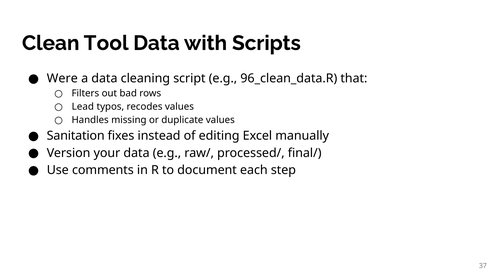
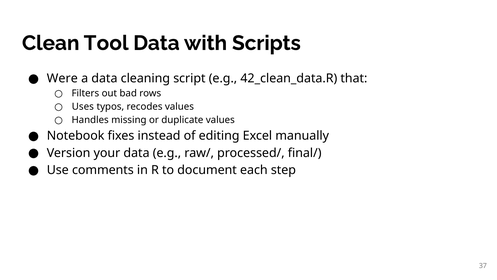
96_clean_data.R: 96_clean_data.R -> 42_clean_data.R
Lead: Lead -> Uses
Sanitation: Sanitation -> Notebook
